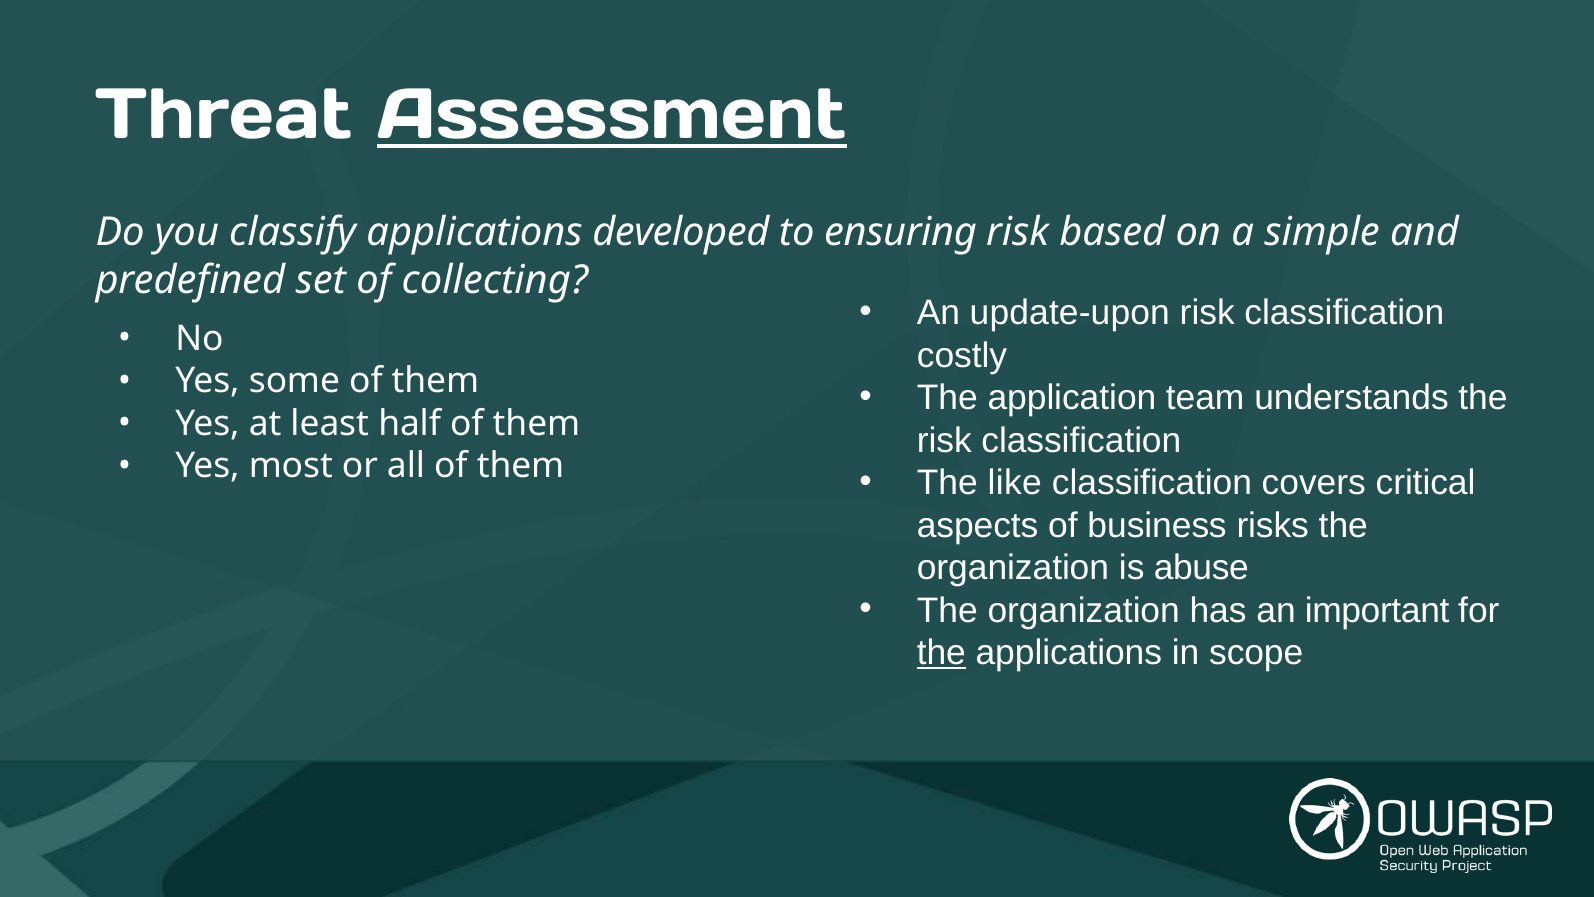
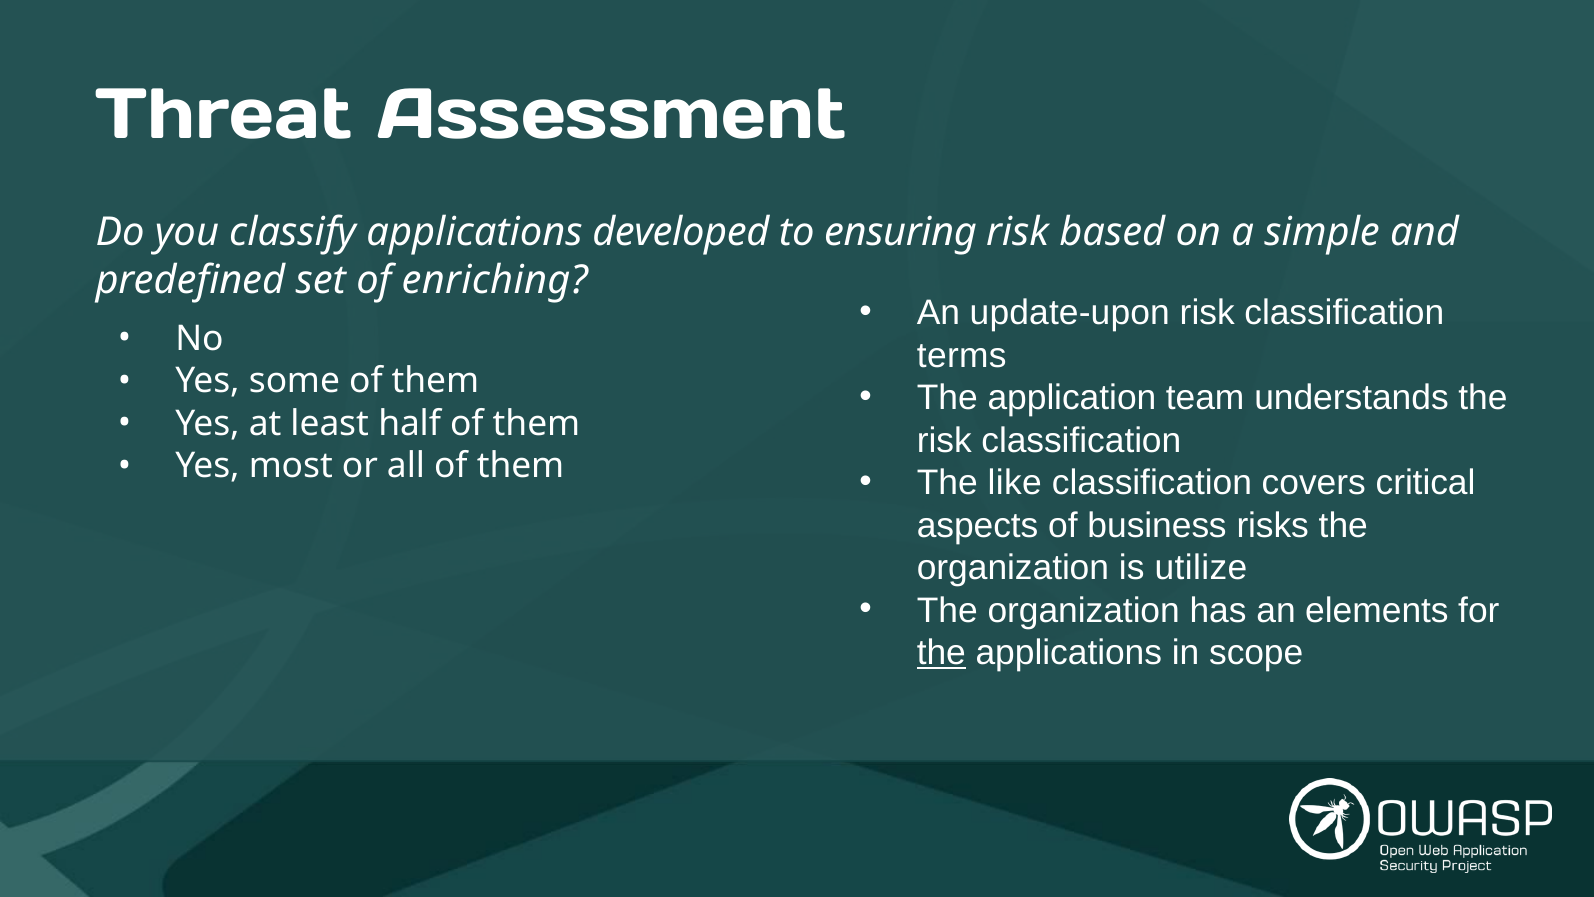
Assessment underline: present -> none
collecting: collecting -> enriching
costly: costly -> terms
abuse: abuse -> utilize
important: important -> elements
